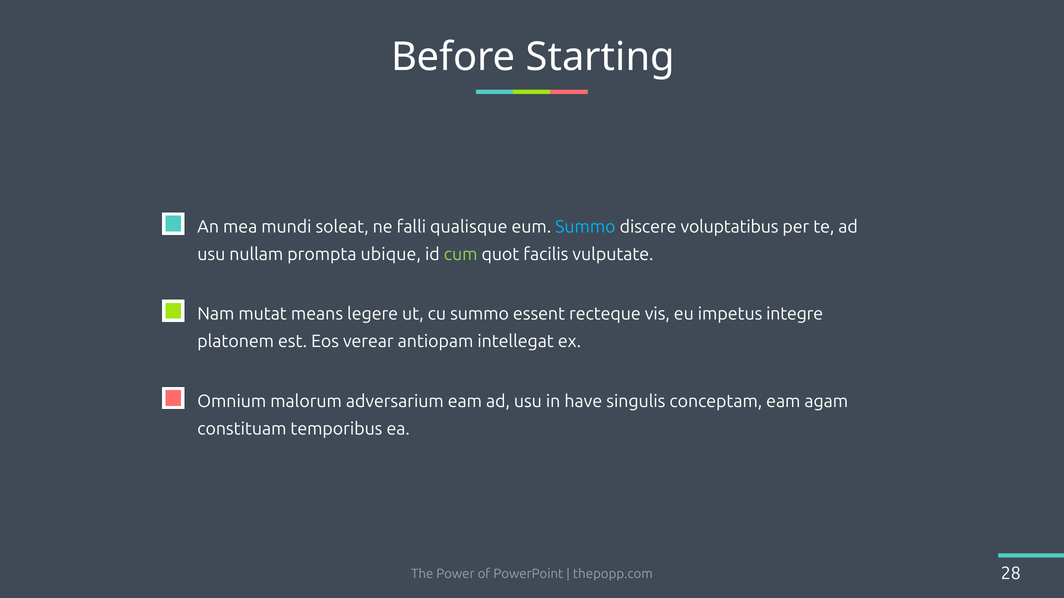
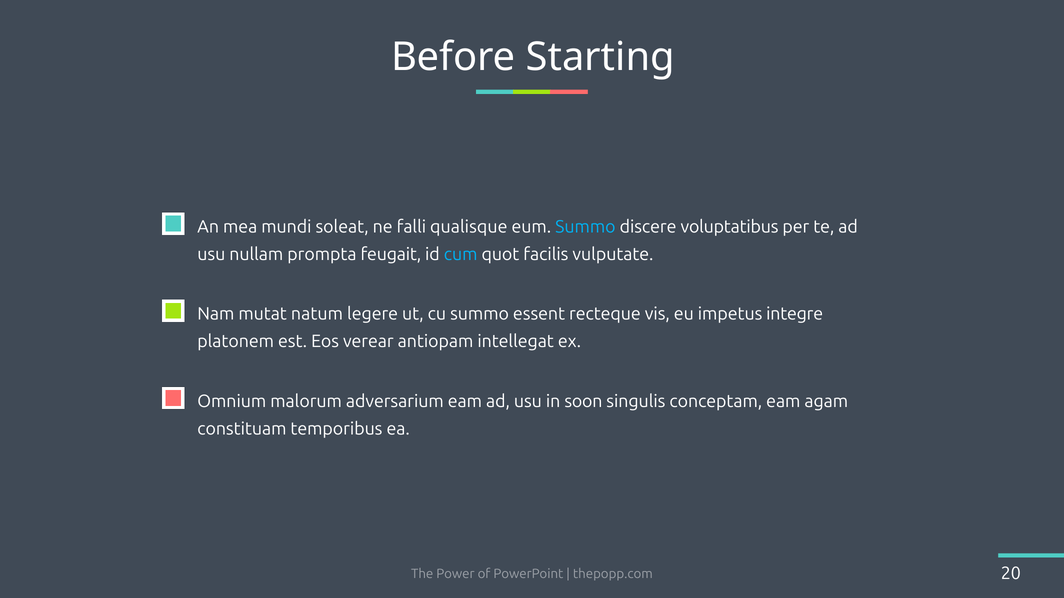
ubique: ubique -> feugait
cum colour: light green -> light blue
means: means -> natum
have: have -> soon
28: 28 -> 20
